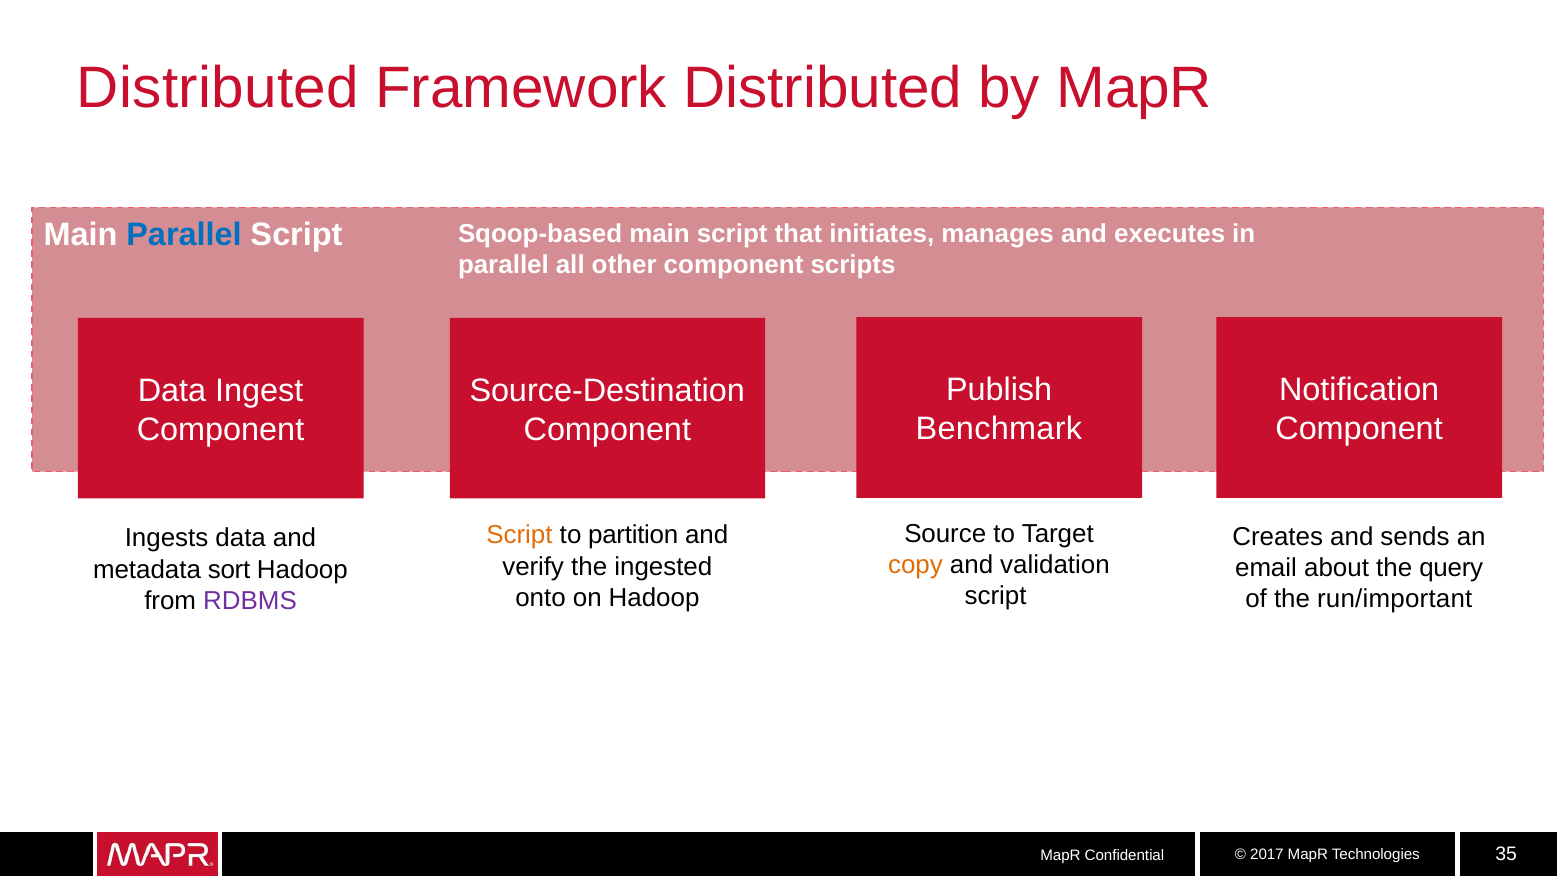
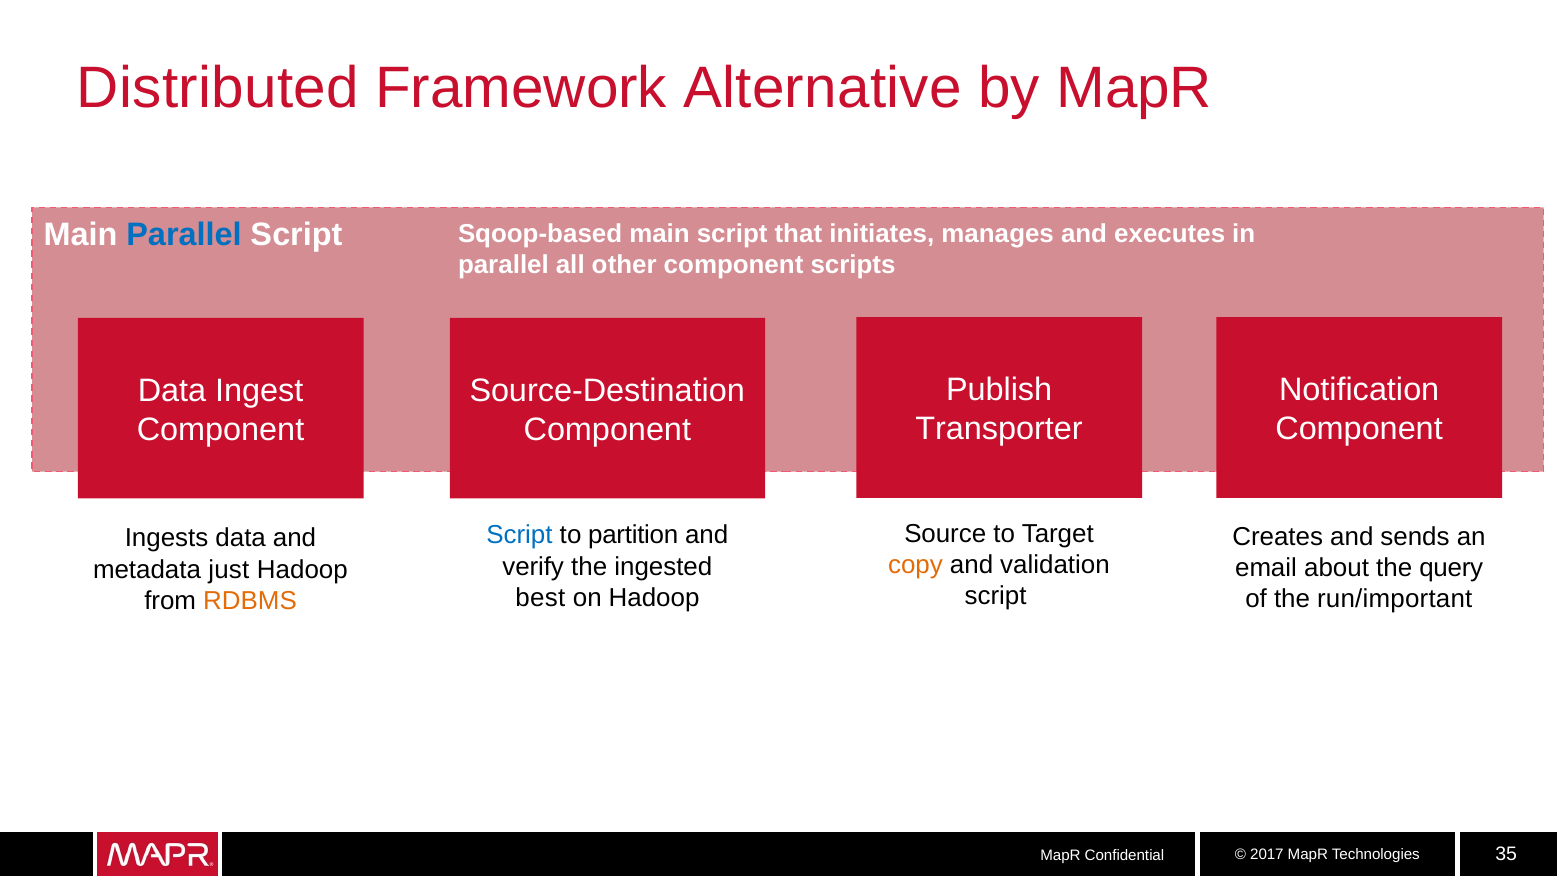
Framework Distributed: Distributed -> Alternative
Benchmark: Benchmark -> Transporter
Script at (519, 535) colour: orange -> blue
sort: sort -> just
onto: onto -> best
RDBMS colour: purple -> orange
